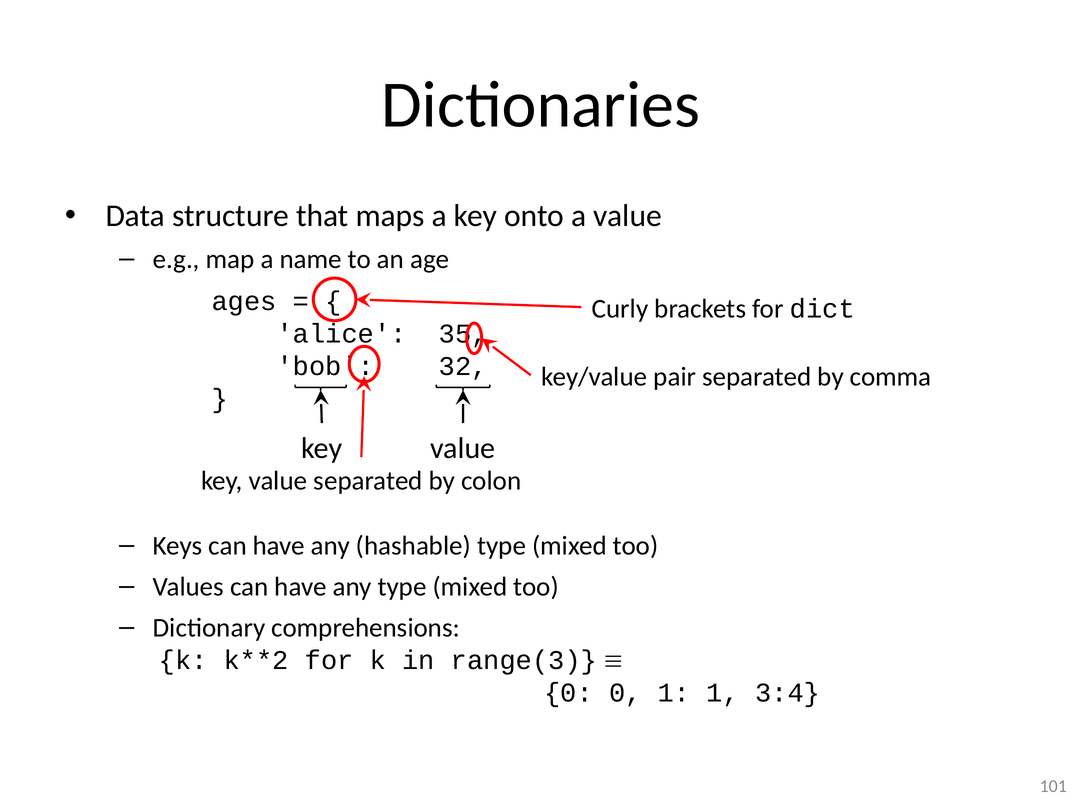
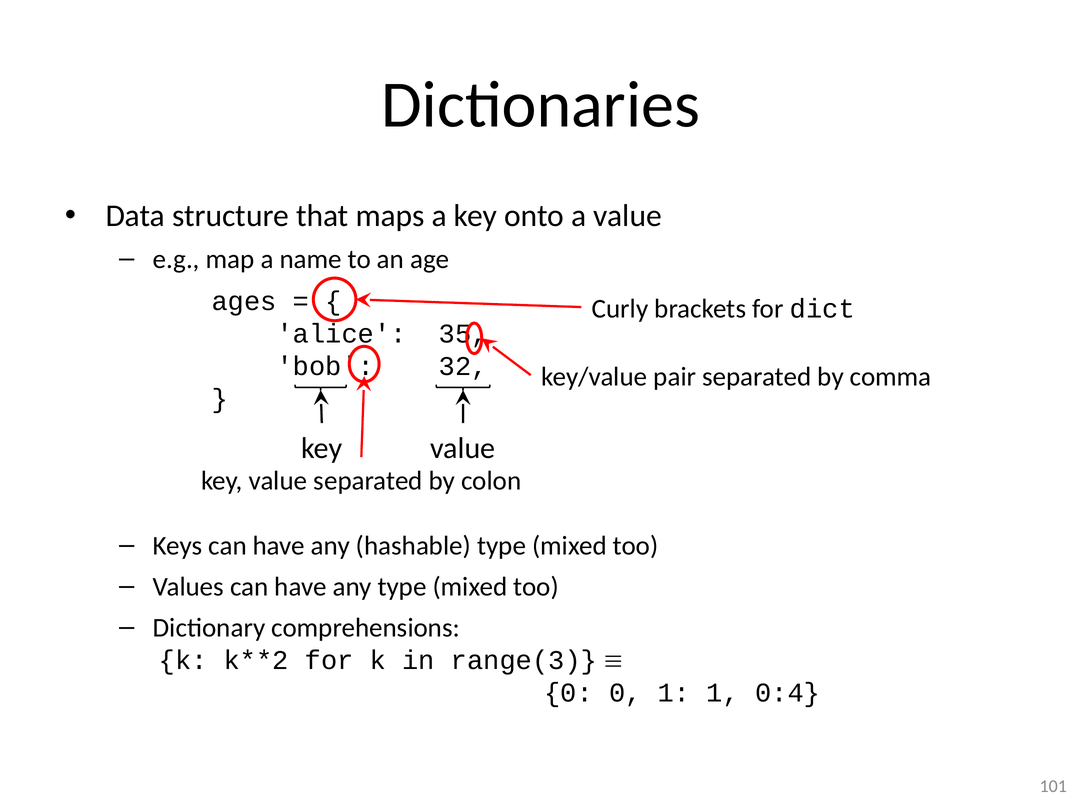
3:4: 3:4 -> 0:4
